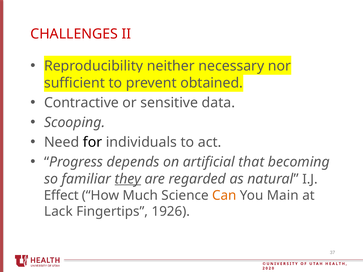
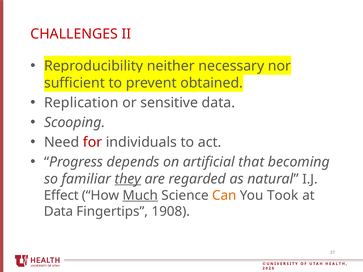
Contractive: Contractive -> Replication
for colour: black -> red
Much underline: none -> present
Main: Main -> Took
Lack at (58, 212): Lack -> Data
1926: 1926 -> 1908
